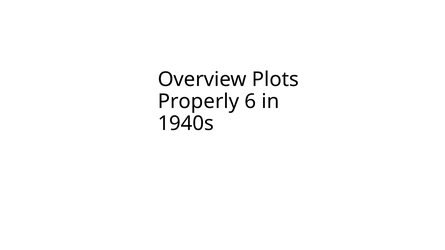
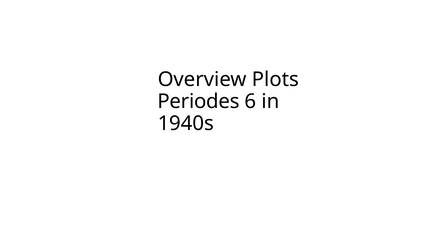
Properly: Properly -> Periodes
